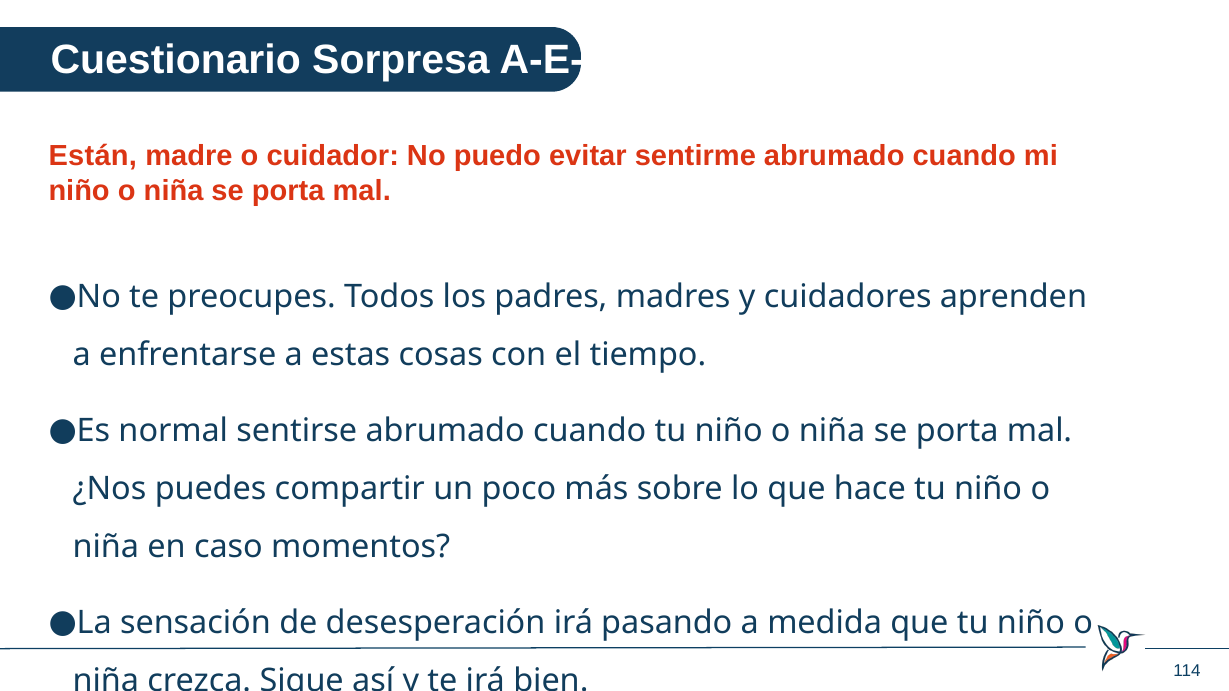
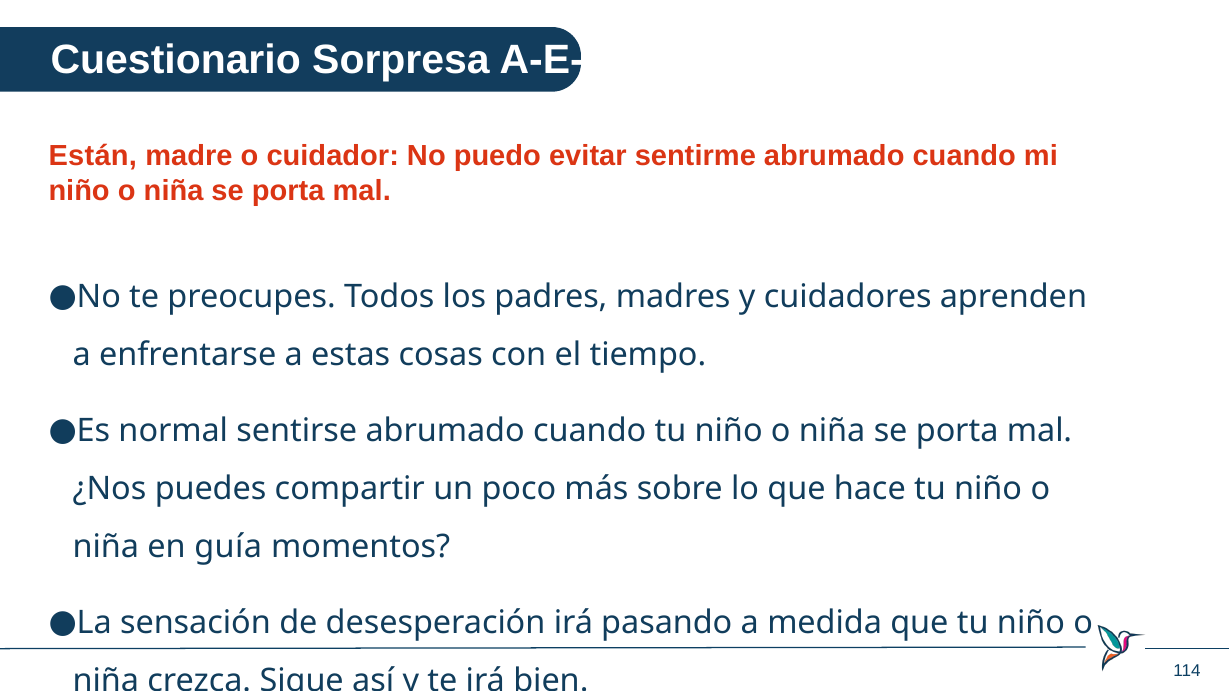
caso: caso -> guía
